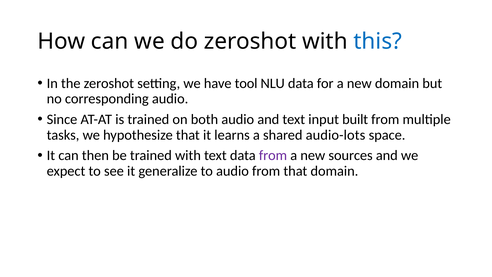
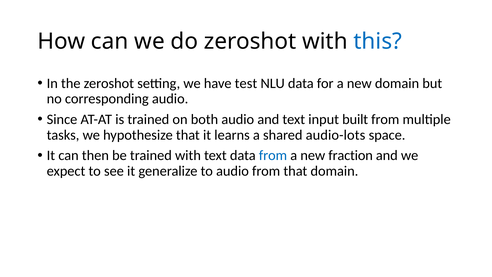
tool: tool -> test
from at (273, 155) colour: purple -> blue
sources: sources -> fraction
